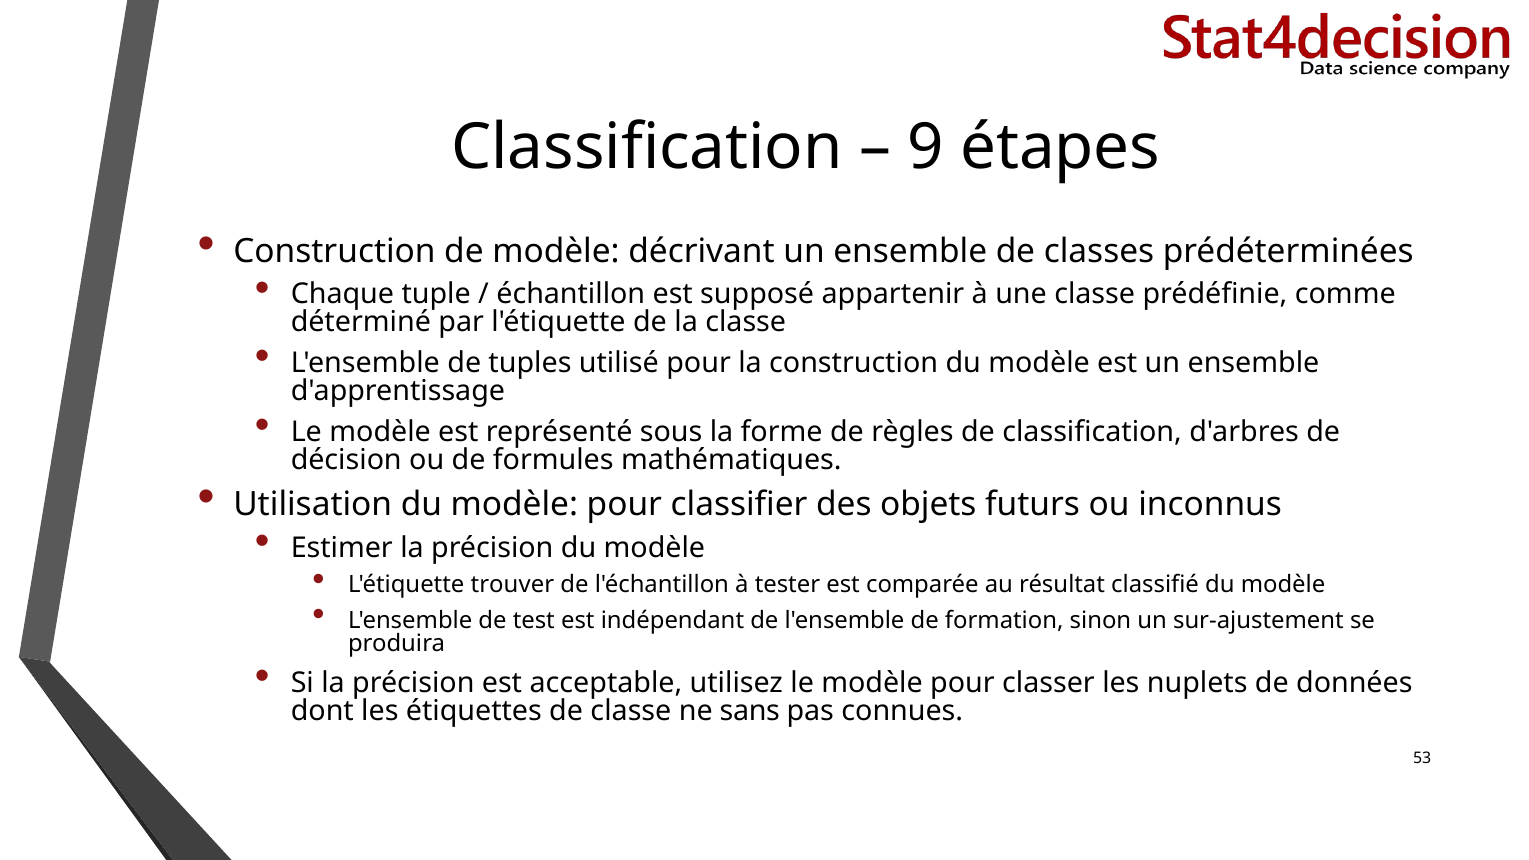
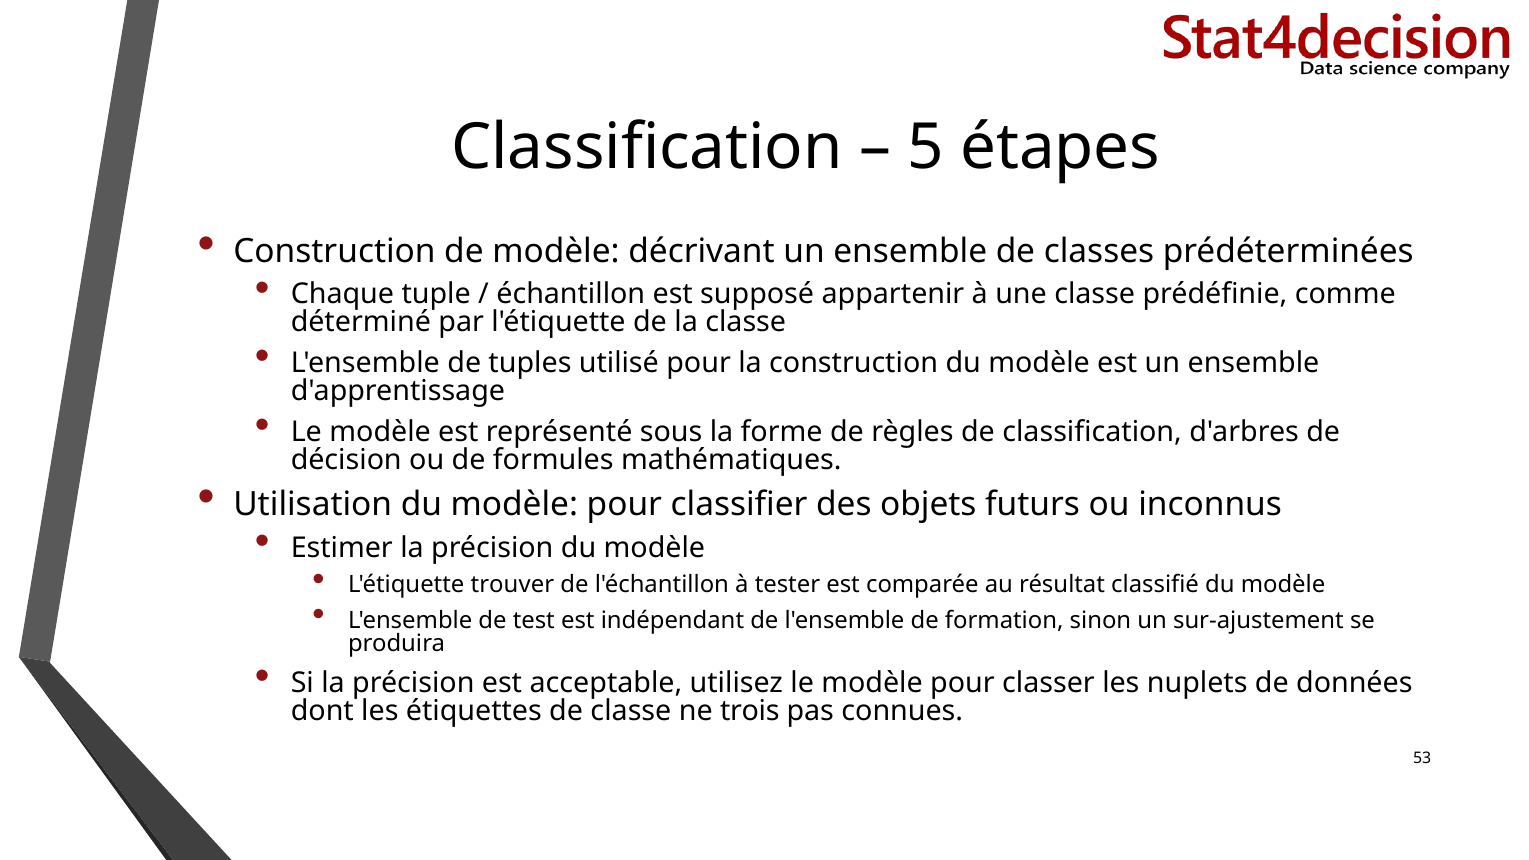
9: 9 -> 5
sans: sans -> trois
